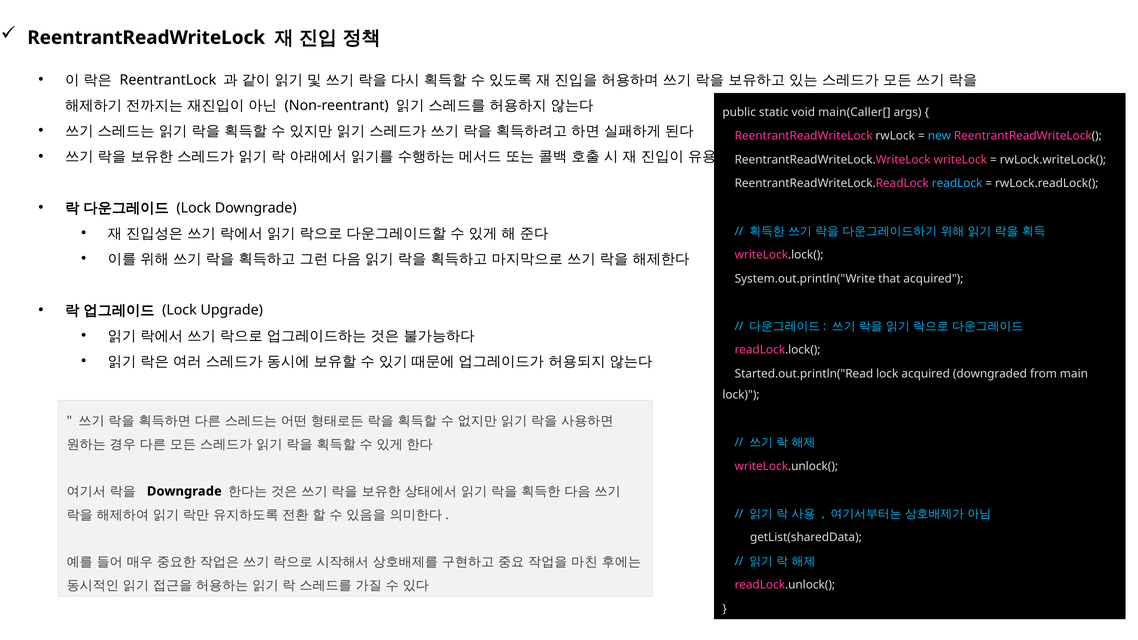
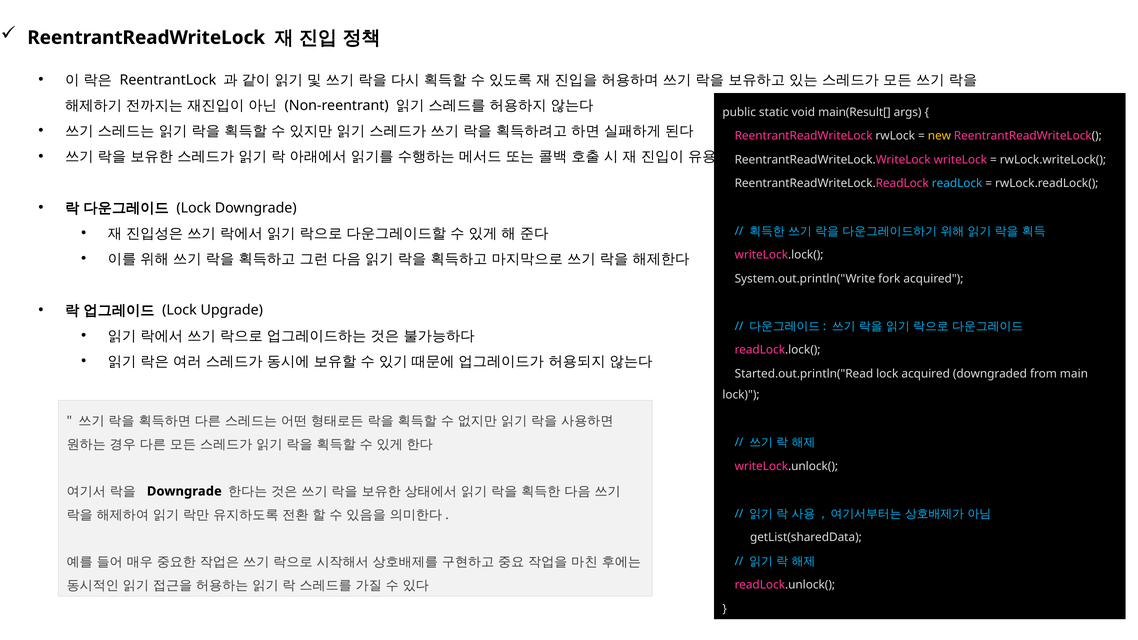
main(Caller[: main(Caller[ -> main(Result[
new colour: light blue -> yellow
that: that -> fork
